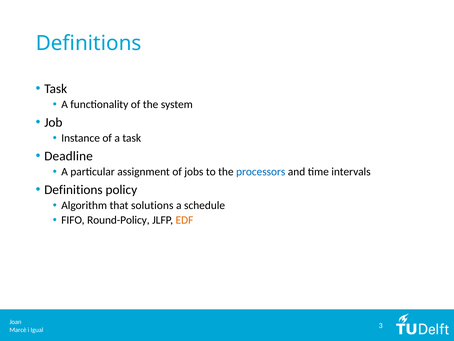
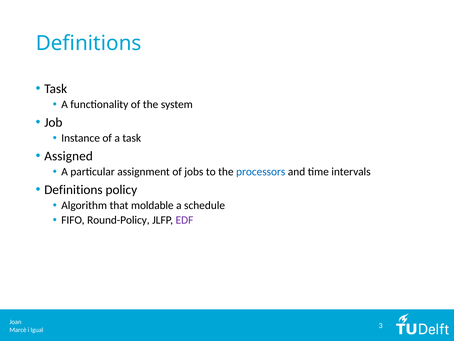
Deadline: Deadline -> Assigned
solutions: solutions -> moldable
EDF colour: orange -> purple
